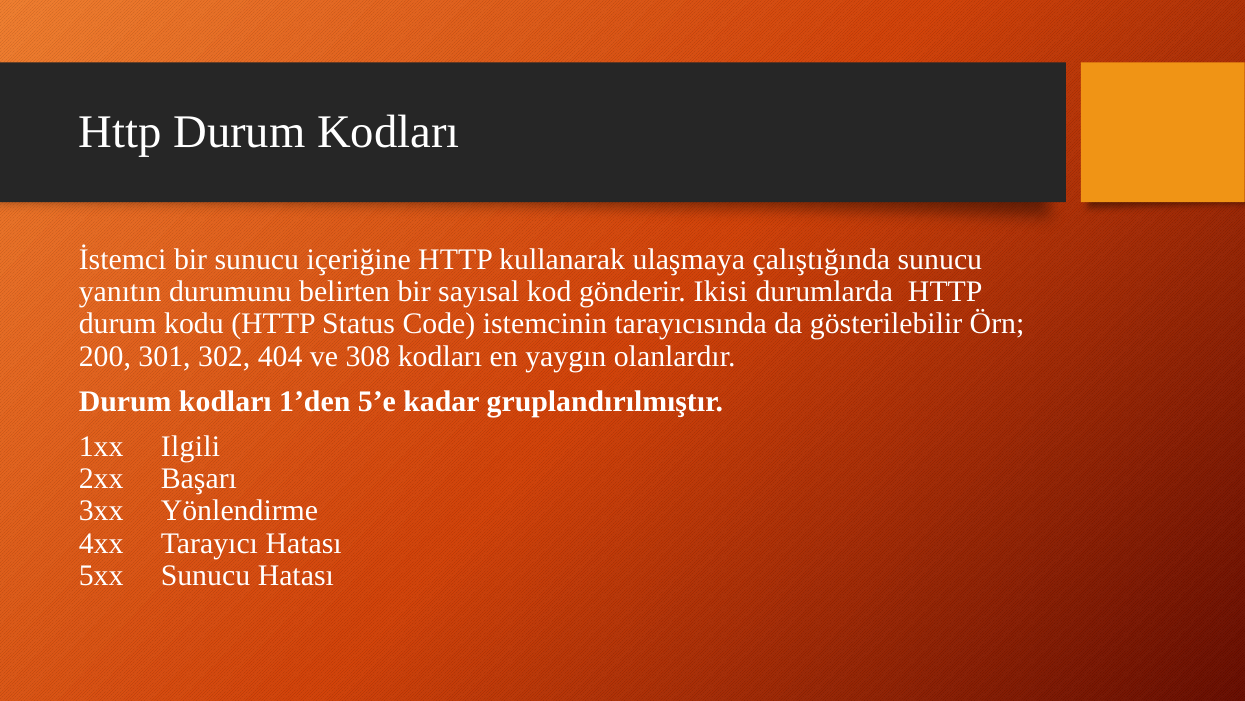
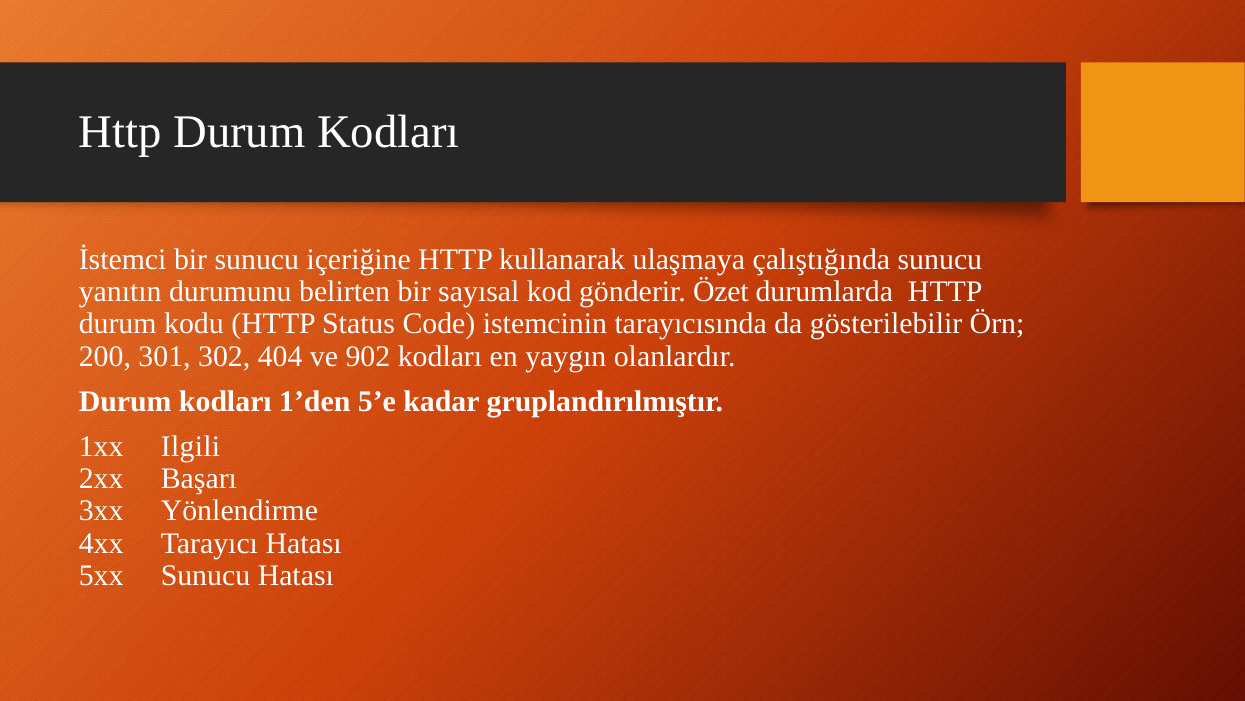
Ikisi: Ikisi -> Özet
308: 308 -> 902
